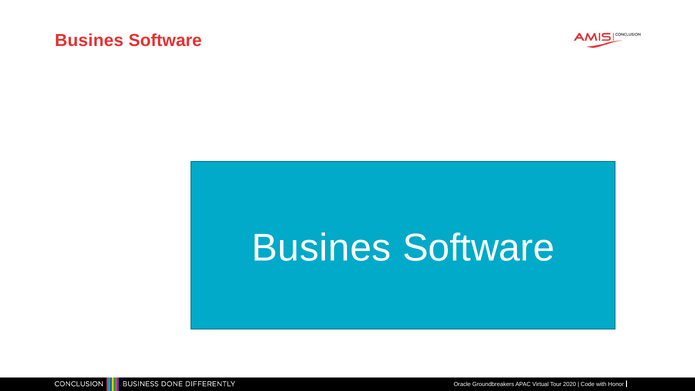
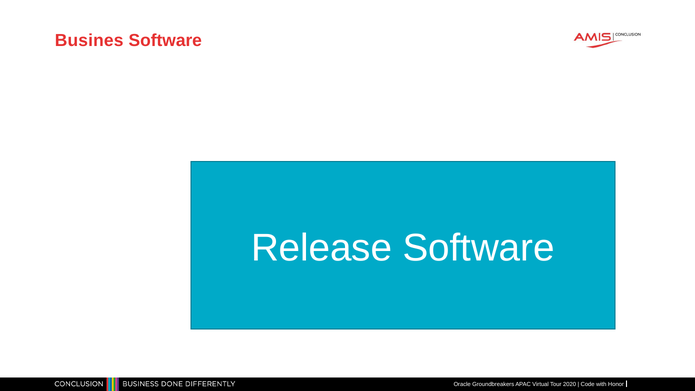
Busines at (321, 248): Busines -> Release
